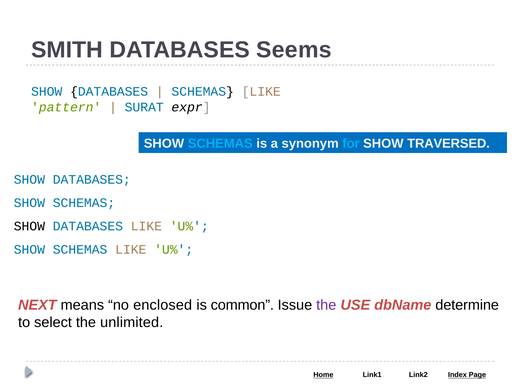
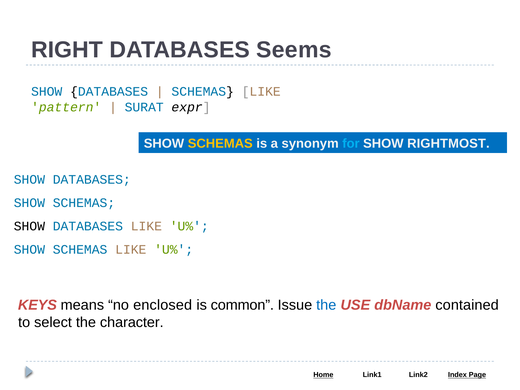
SMITH: SMITH -> RIGHT
SCHEMAS at (220, 144) colour: light blue -> yellow
TRAVERSED: TRAVERSED -> RIGHTMOST
NEXT: NEXT -> KEYS
the at (326, 305) colour: purple -> blue
determine: determine -> contained
unlimited: unlimited -> character
